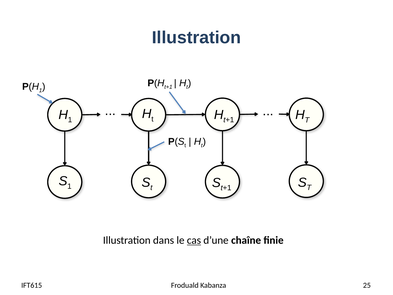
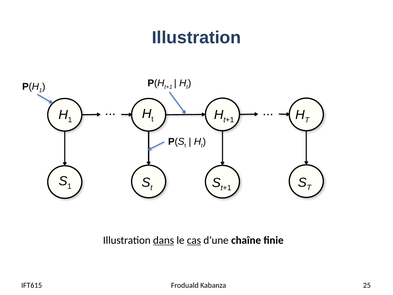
dans underline: none -> present
